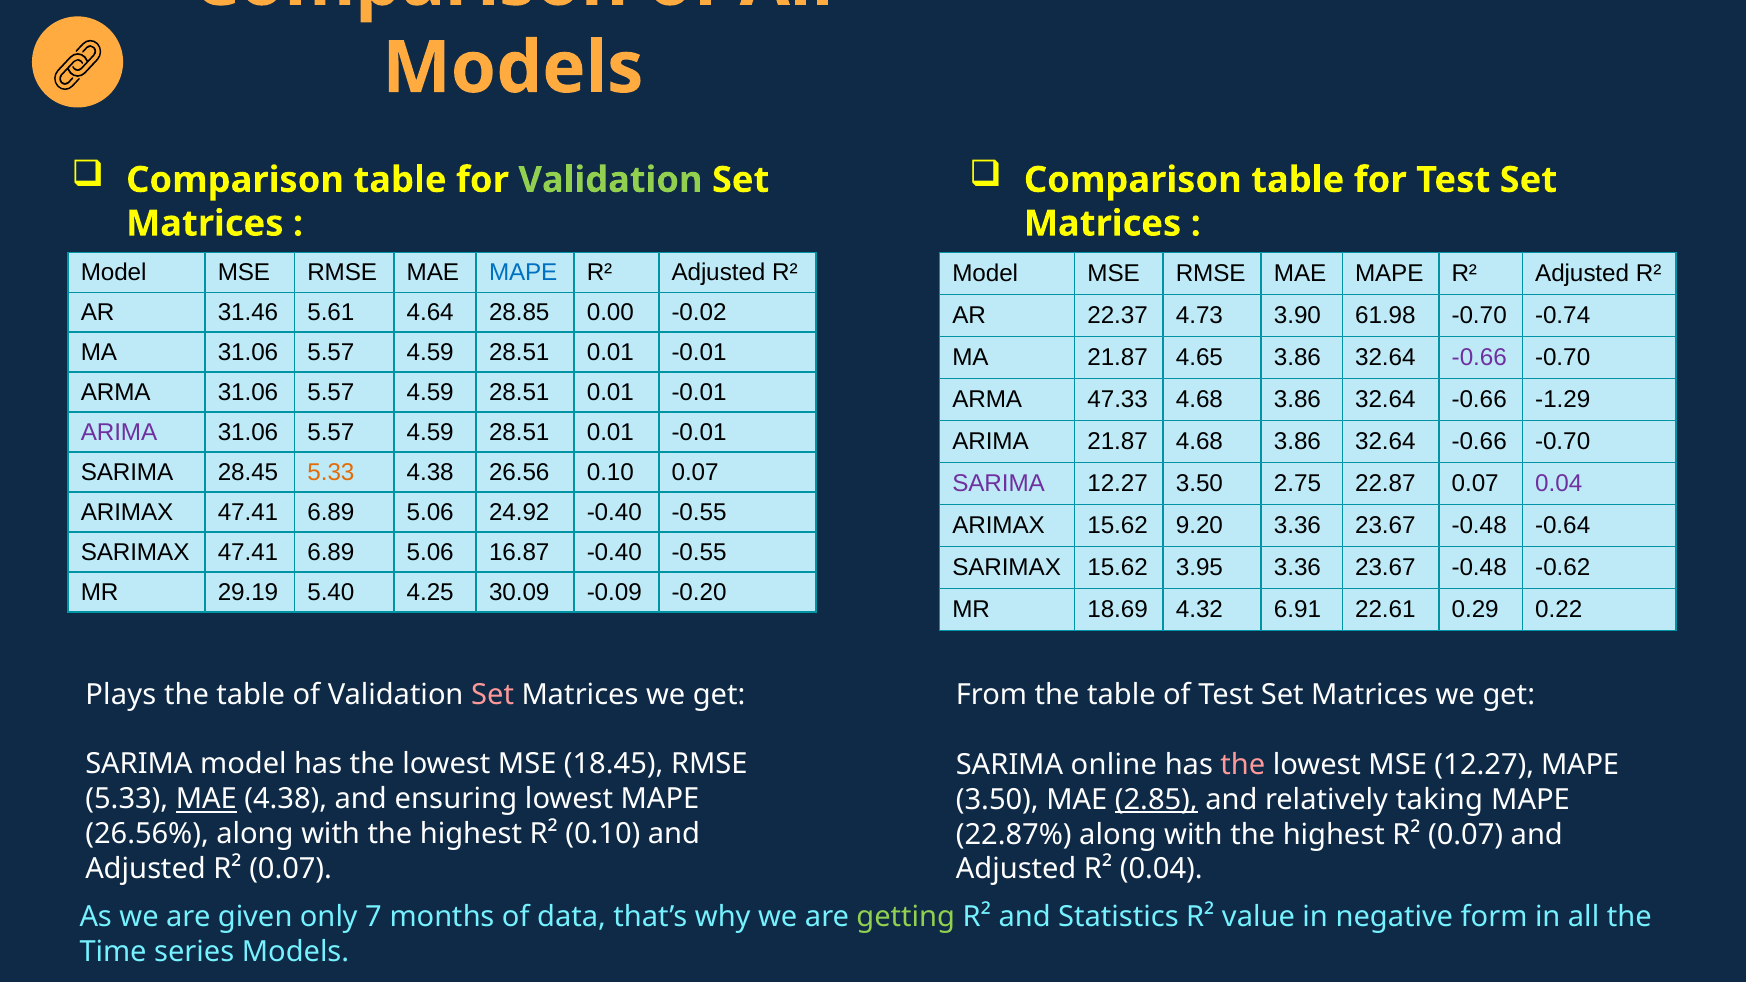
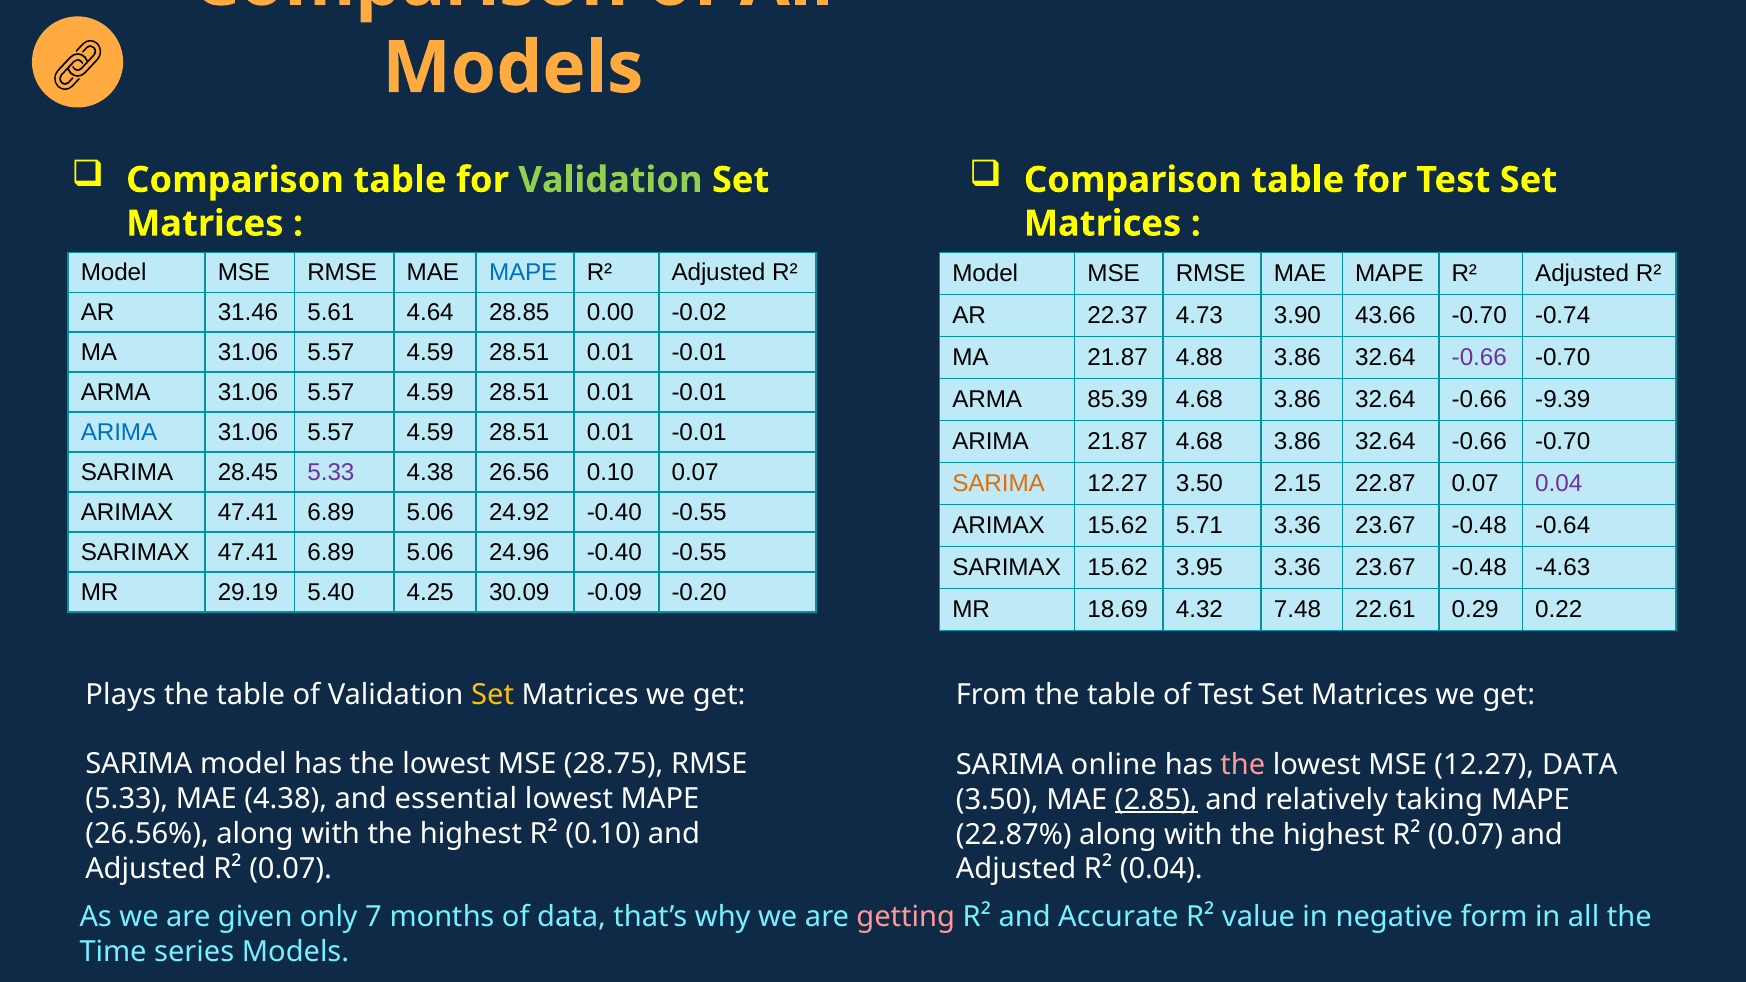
61.98: 61.98 -> 43.66
4.65: 4.65 -> 4.88
47.33: 47.33 -> 85.39
-1.29: -1.29 -> -9.39
ARIMA at (119, 432) colour: purple -> blue
5.33 at (331, 472) colour: orange -> purple
SARIMA at (999, 484) colour: purple -> orange
2.75: 2.75 -> 2.15
9.20: 9.20 -> 5.71
16.87: 16.87 -> 24.96
-0.62: -0.62 -> -4.63
6.91: 6.91 -> 7.48
Set at (493, 695) colour: pink -> yellow
18.45: 18.45 -> 28.75
12.27 MAPE: MAPE -> DATA
MAE at (206, 799) underline: present -> none
ensuring: ensuring -> essential
getting colour: light green -> pink
Statistics: Statistics -> Accurate
